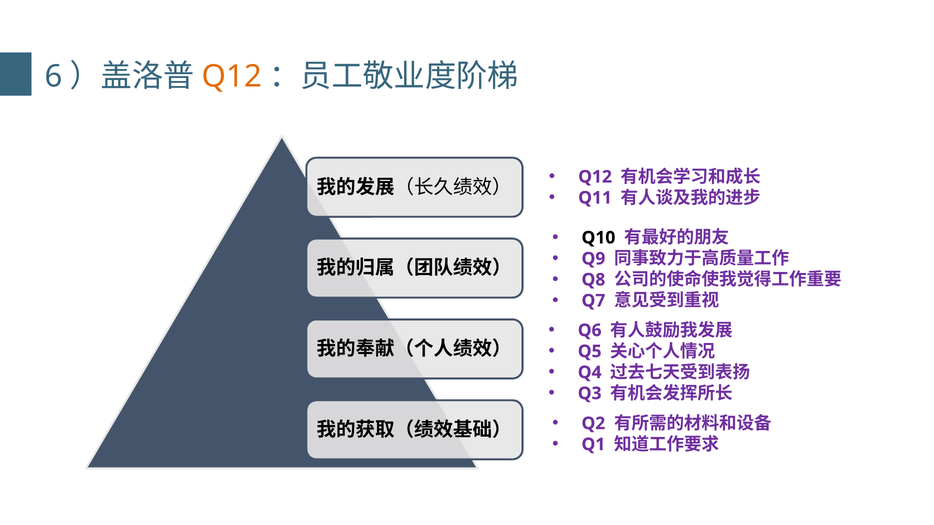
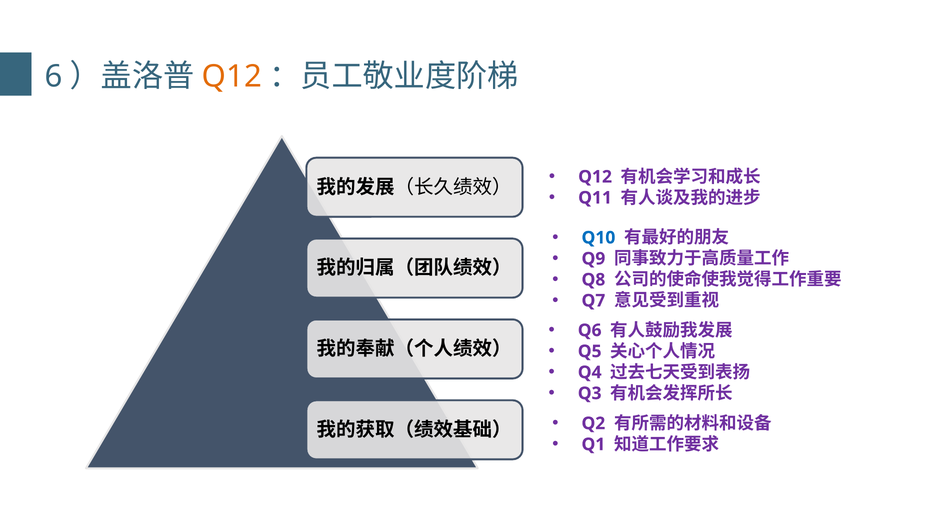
Q10 colour: black -> blue
